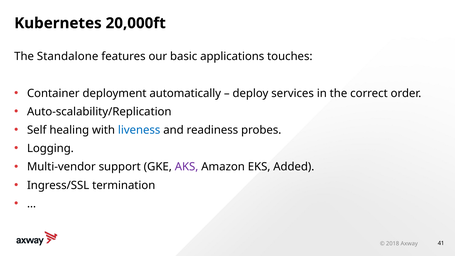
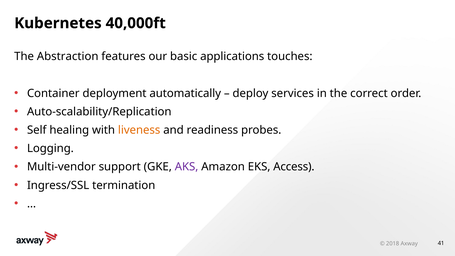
20,000ft: 20,000ft -> 40,000ft
Standalone: Standalone -> Abstraction
liveness colour: blue -> orange
Added: Added -> Access
